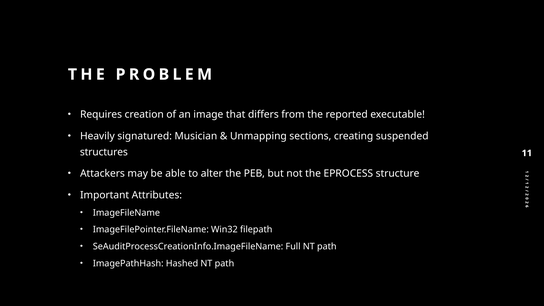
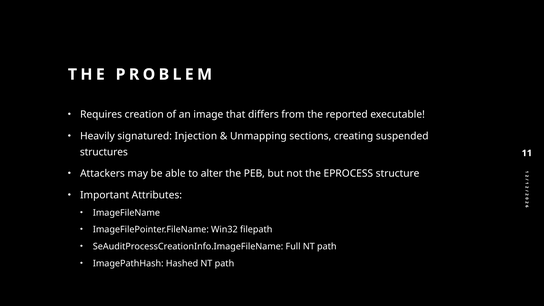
Musician: Musician -> Injection
